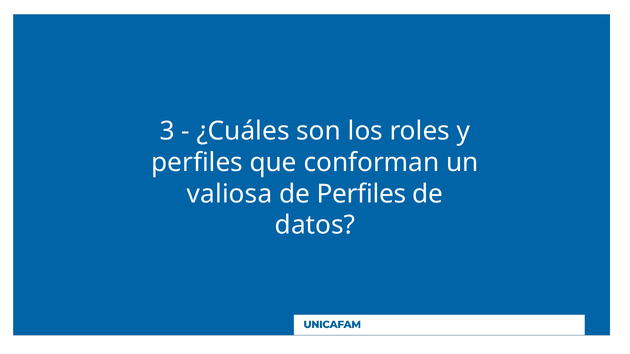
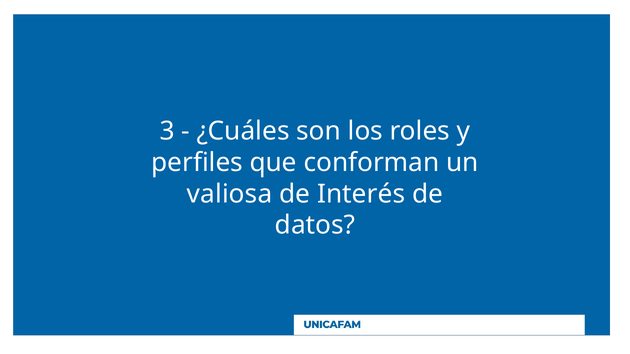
de Perfiles: Perfiles -> Interés
